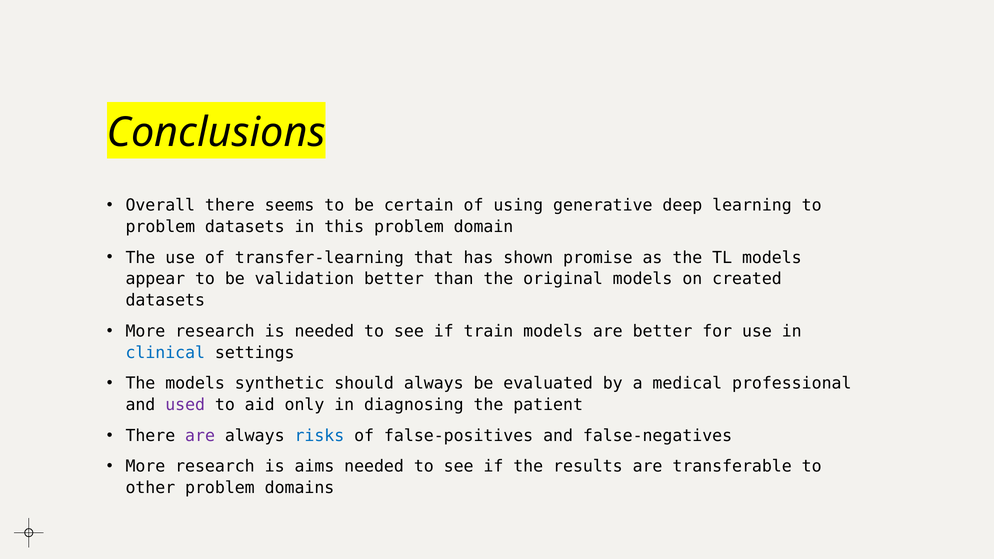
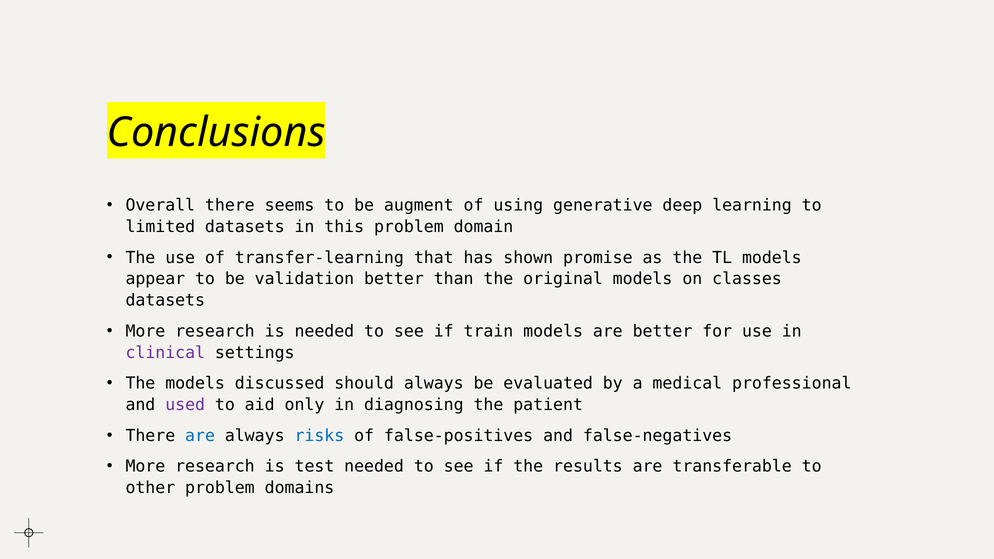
certain: certain -> augment
problem at (160, 227): problem -> limited
created: created -> classes
clinical colour: blue -> purple
synthetic: synthetic -> discussed
are at (200, 436) colour: purple -> blue
aims: aims -> test
